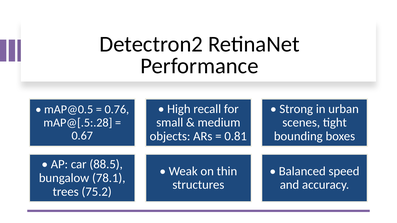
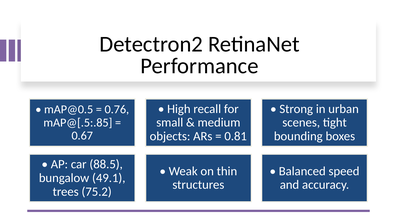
mAP@[.5:.28: mAP@[.5:.28 -> mAP@[.5:.85
78.1: 78.1 -> 49.1
